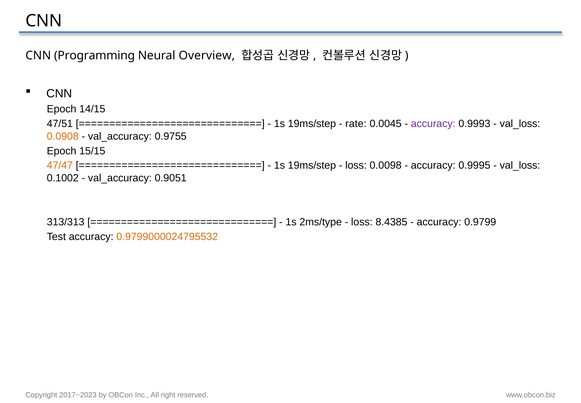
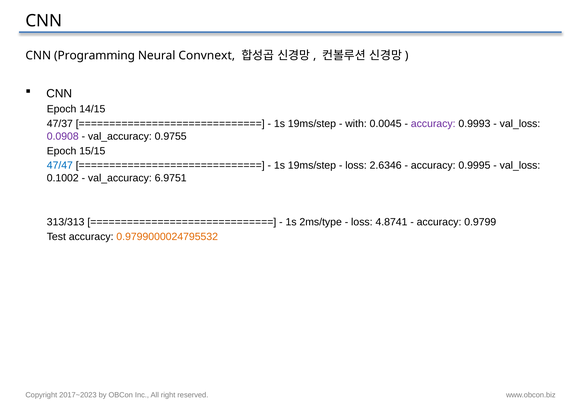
Overview: Overview -> Convnext
47/51: 47/51 -> 47/37
rate: rate -> with
0.0908 colour: orange -> purple
47/47 colour: orange -> blue
0.0098: 0.0098 -> 2.6346
0.9051: 0.9051 -> 6.9751
8.4385: 8.4385 -> 4.8741
